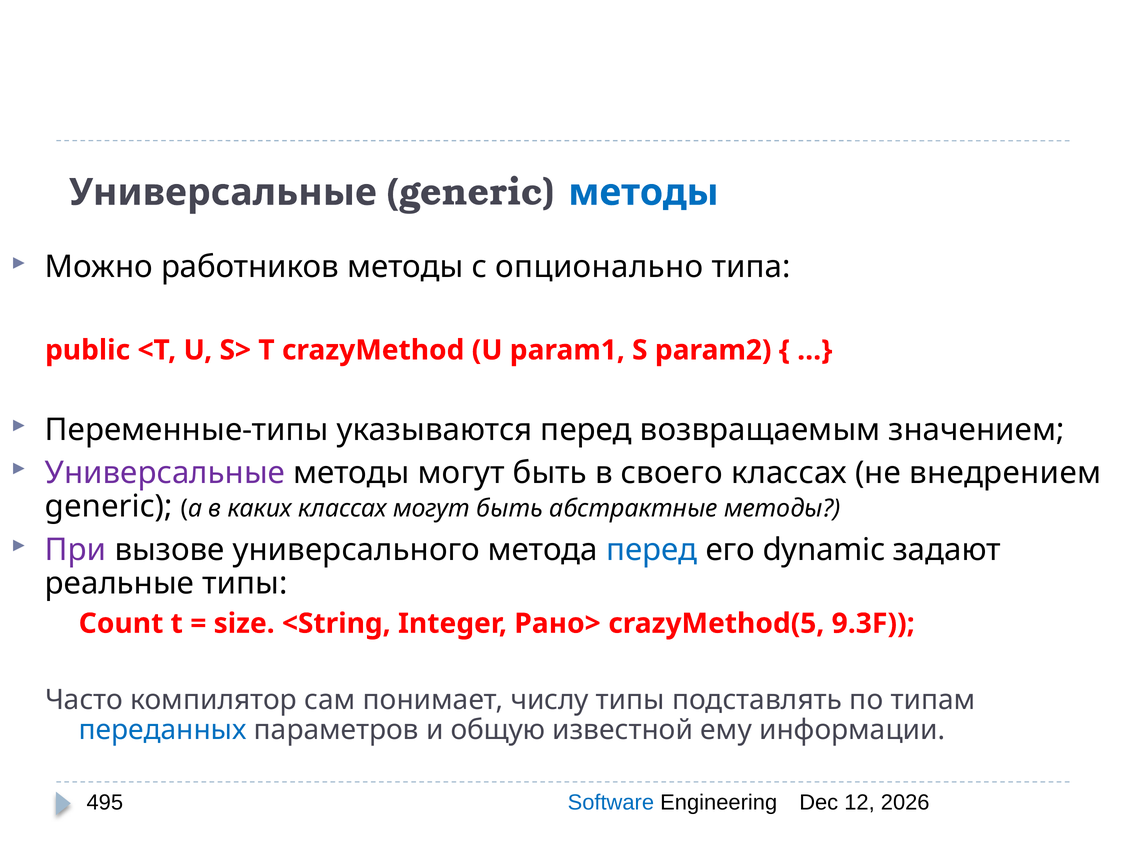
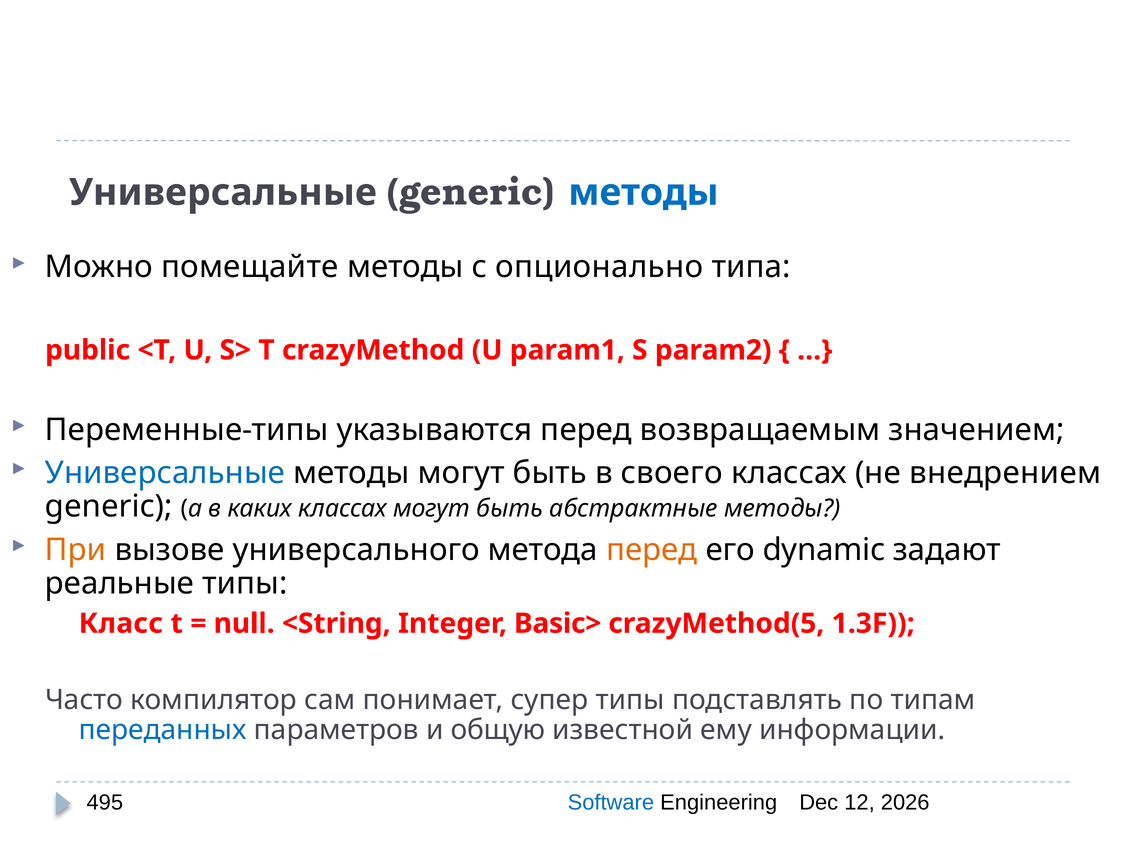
работников: работников -> помещайте
Универсальные at (165, 473) colour: purple -> blue
При colour: purple -> orange
перед at (652, 550) colour: blue -> orange
Count: Count -> Класс
size: size -> null
Рано>: Рано> -> Basic>
9.3F: 9.3F -> 1.3F
числу: числу -> супер
